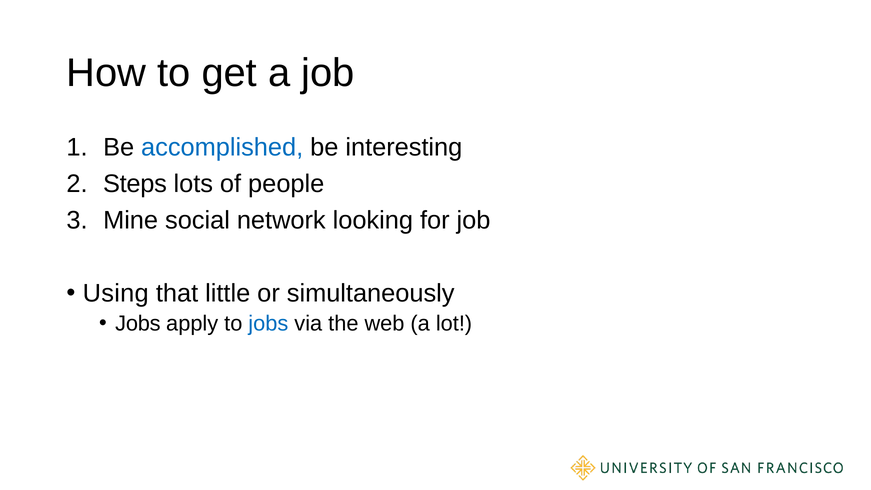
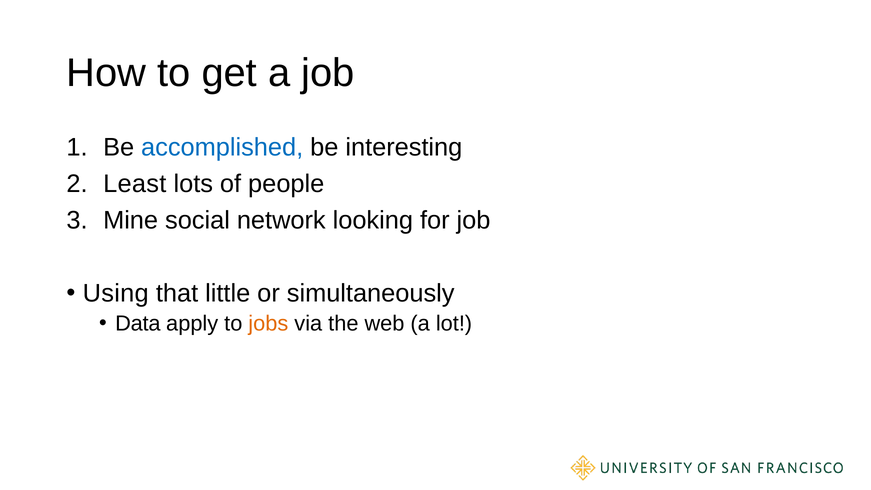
Steps: Steps -> Least
Jobs at (138, 323): Jobs -> Data
jobs at (268, 323) colour: blue -> orange
